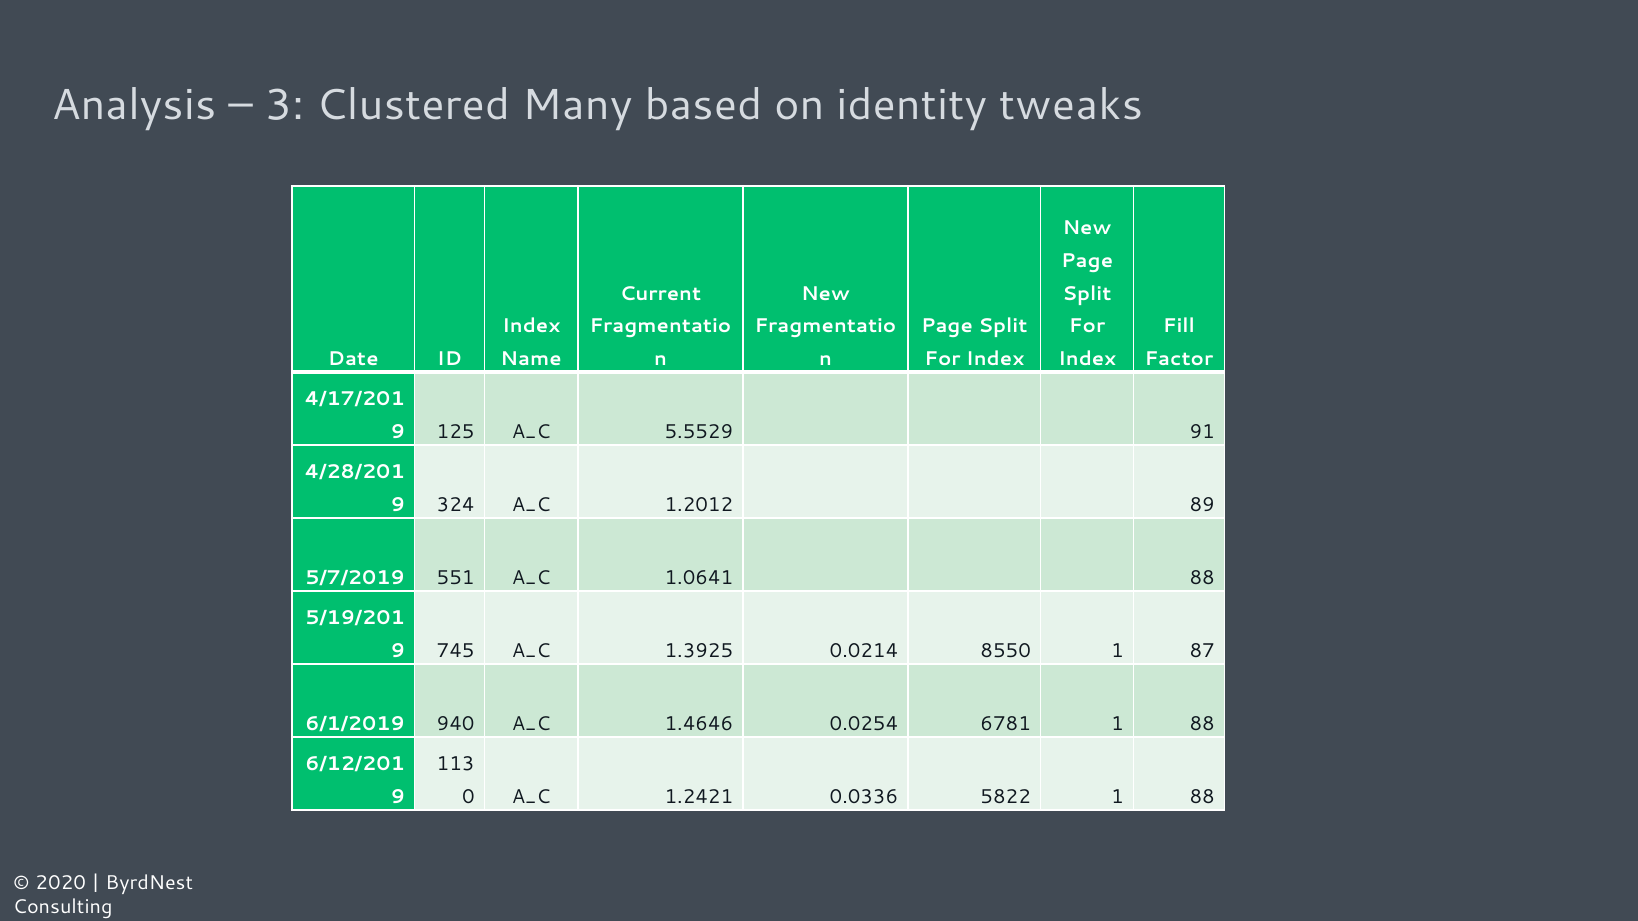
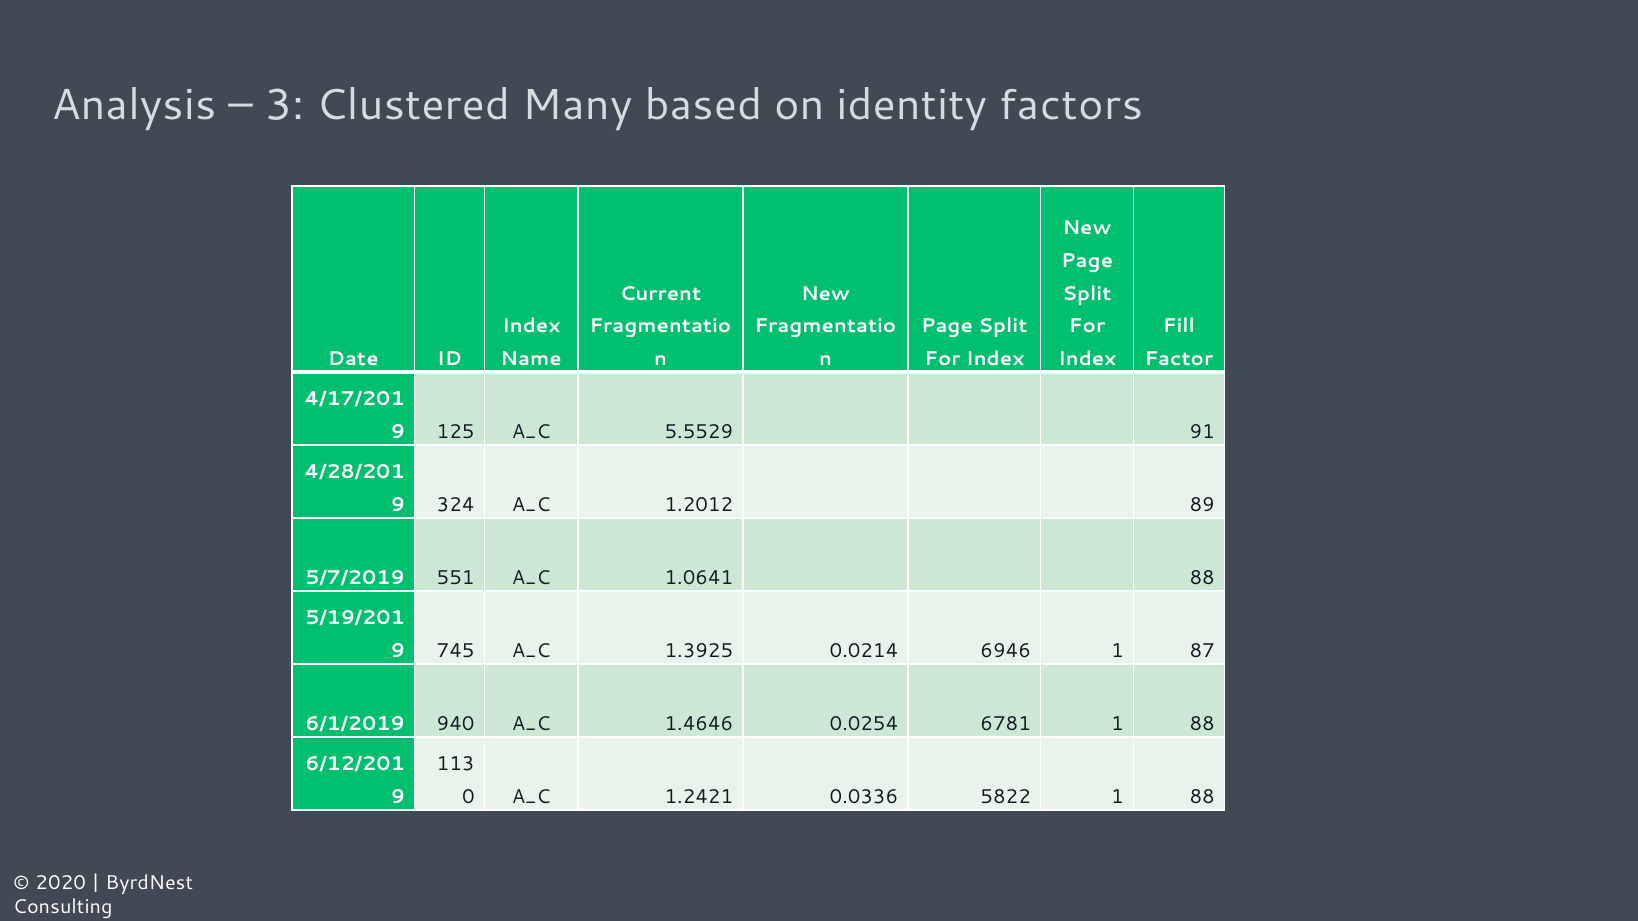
tweaks: tweaks -> factors
8550: 8550 -> 6946
